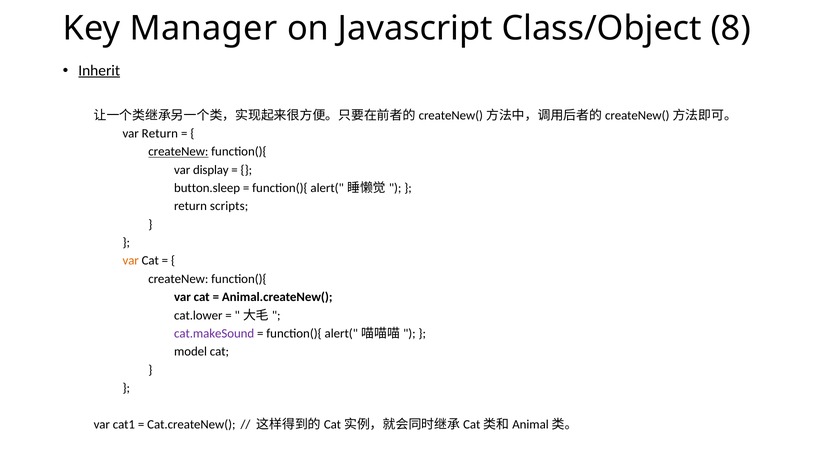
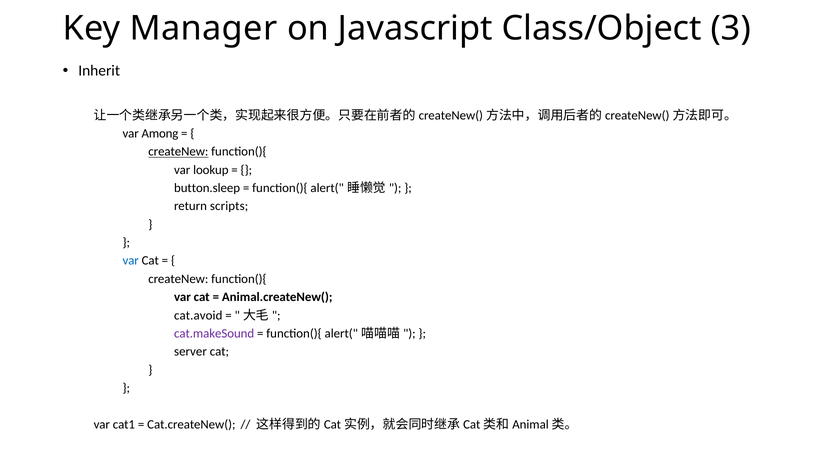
8: 8 -> 3
Inherit underline: present -> none
var Return: Return -> Among
display: display -> lookup
var at (131, 261) colour: orange -> blue
cat.lower: cat.lower -> cat.avoid
model: model -> server
